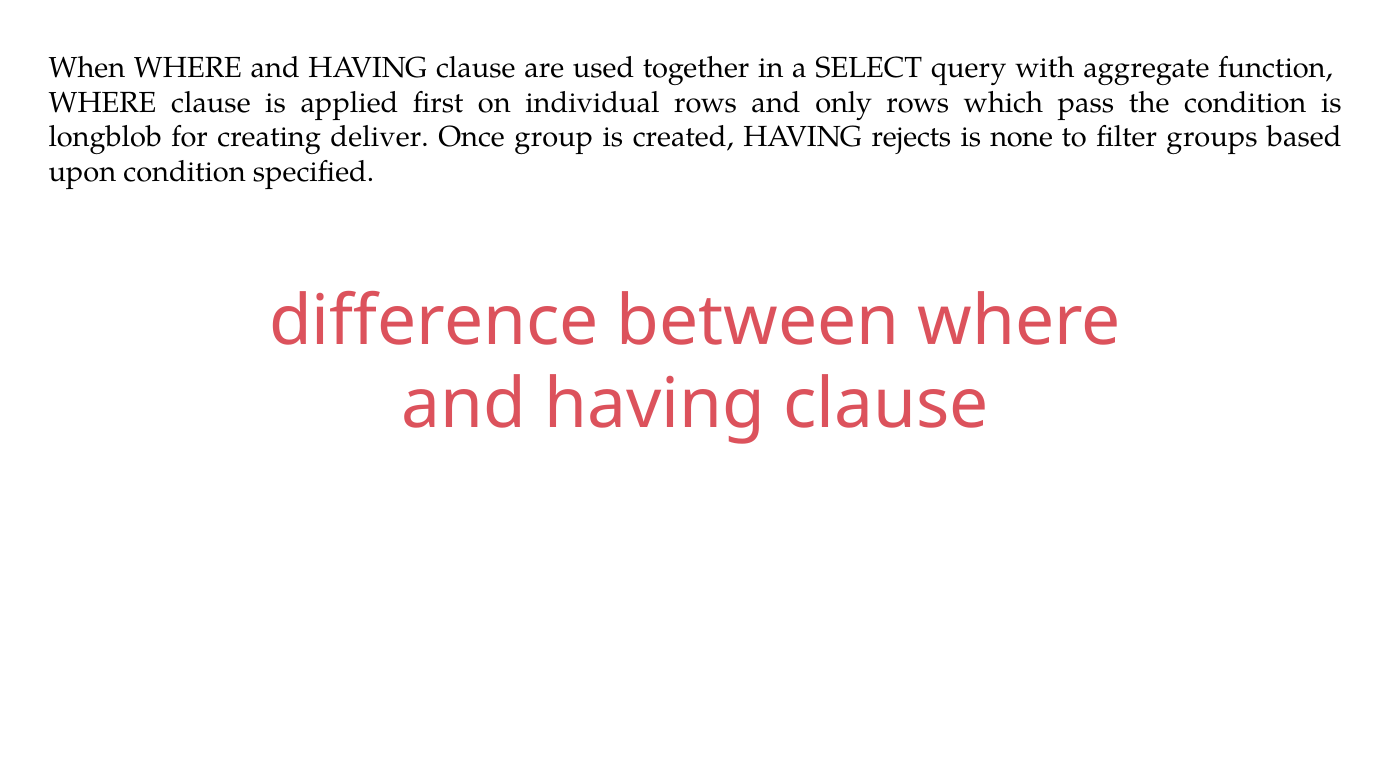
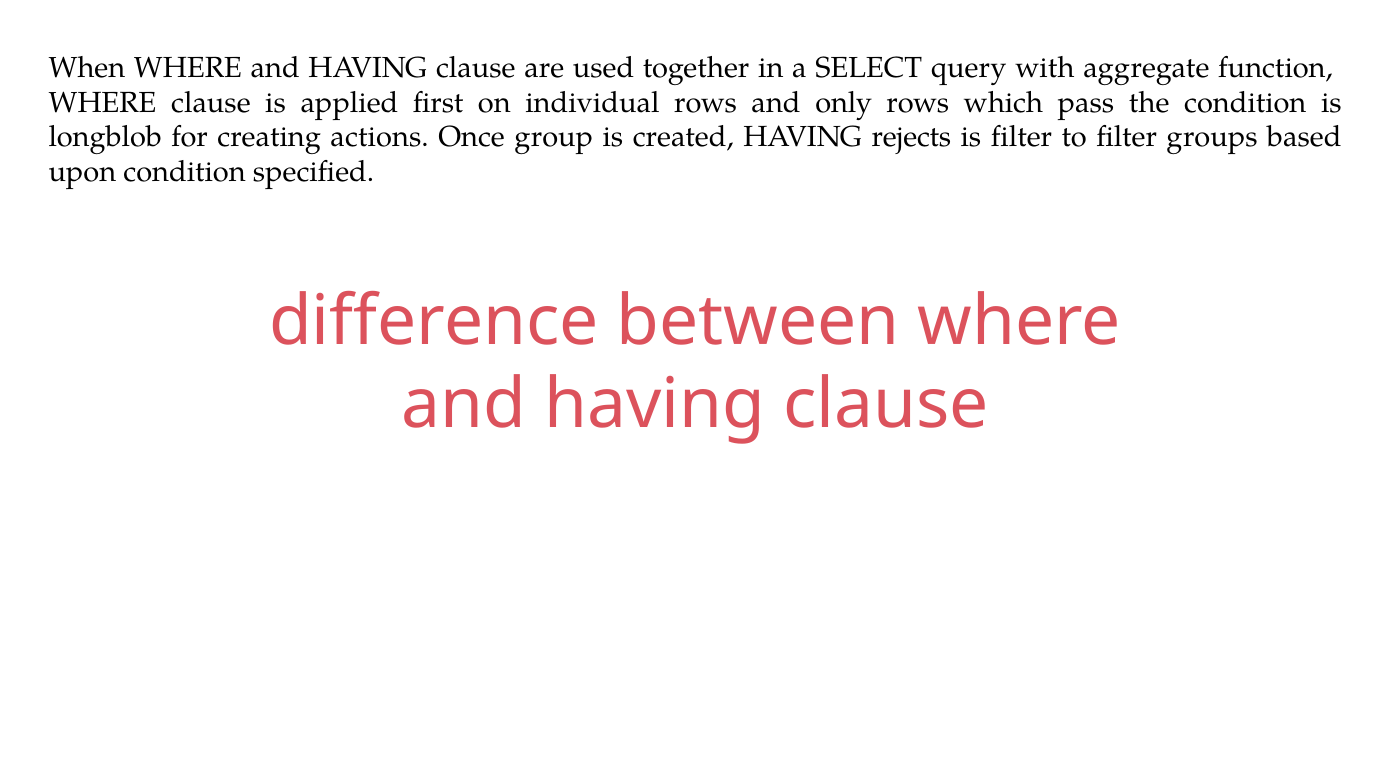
deliver: deliver -> actions
is none: none -> filter
